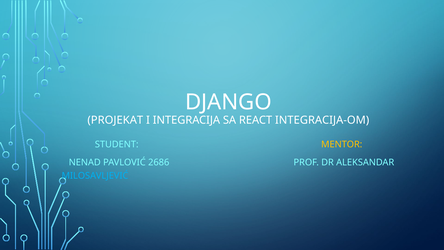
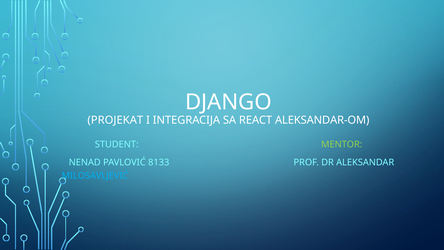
INTEGRACIJA-OM: INTEGRACIJA-OM -> ALEKSANDAR-OM
MENTOR colour: yellow -> light green
2686: 2686 -> 8133
